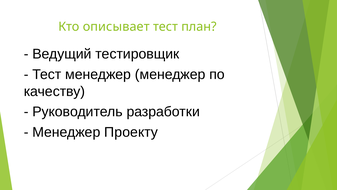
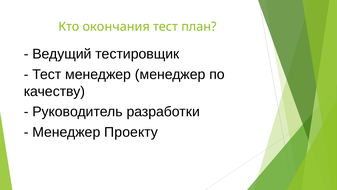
описывает: описывает -> окончания
